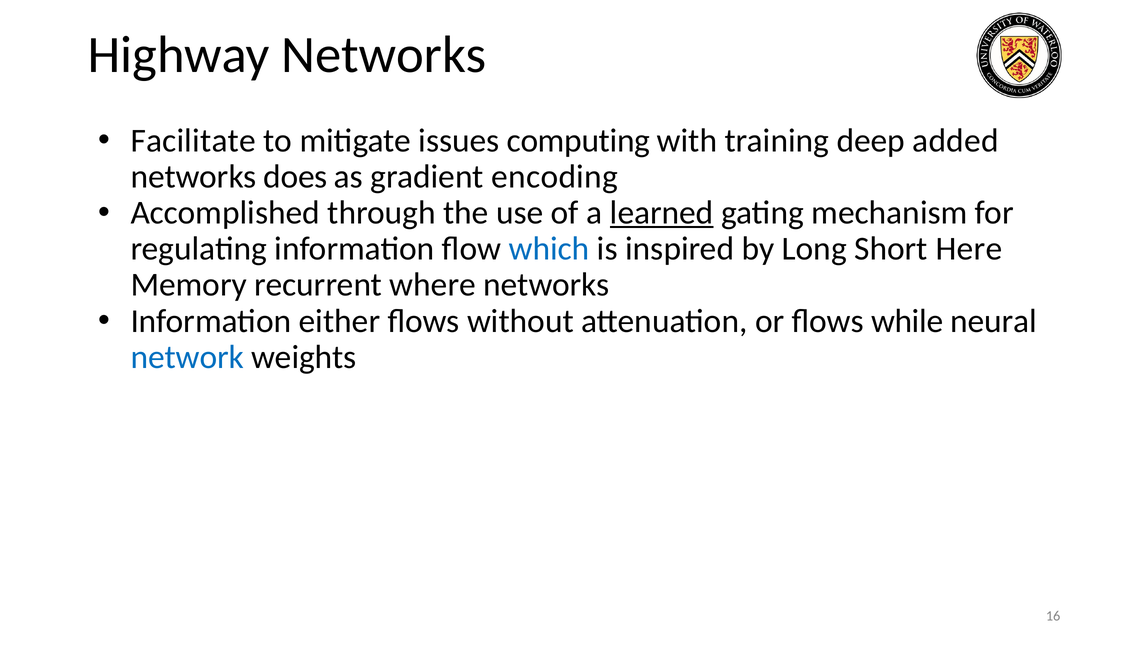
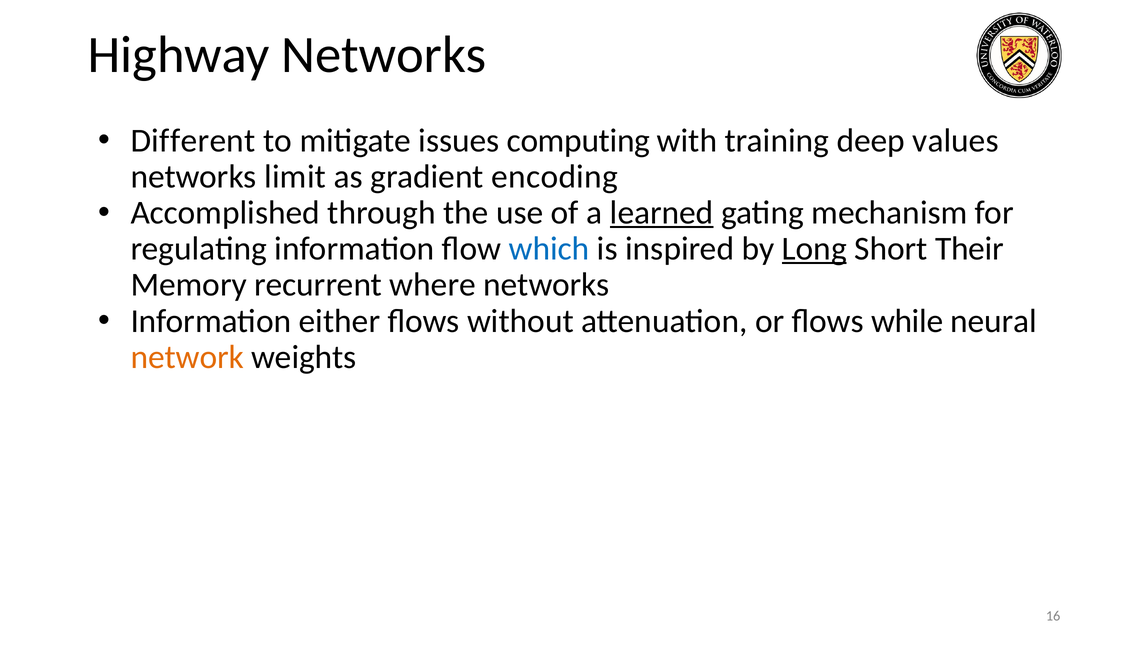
Facilitate: Facilitate -> Different
added: added -> values
does: does -> limit
Long underline: none -> present
Here: Here -> Their
network colour: blue -> orange
